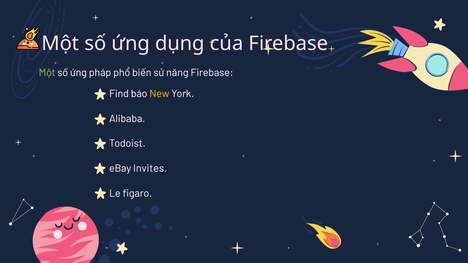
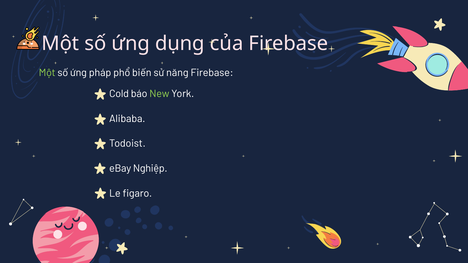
Find: Find -> Cold
New colour: yellow -> light green
Invites: Invites -> Nghiệp
